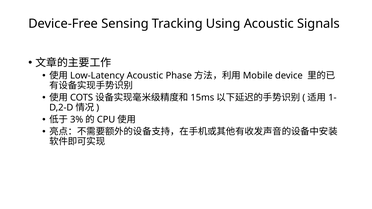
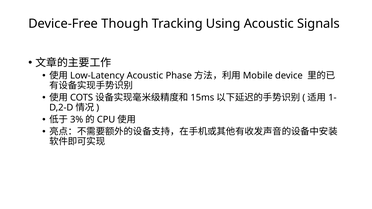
Sensing: Sensing -> Though
